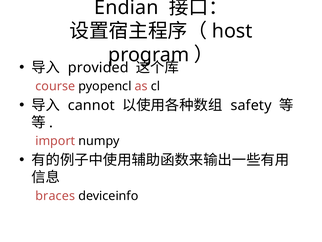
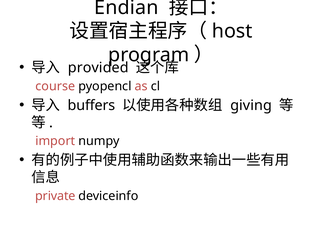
cannot: cannot -> buffers
safety: safety -> giving
braces: braces -> private
